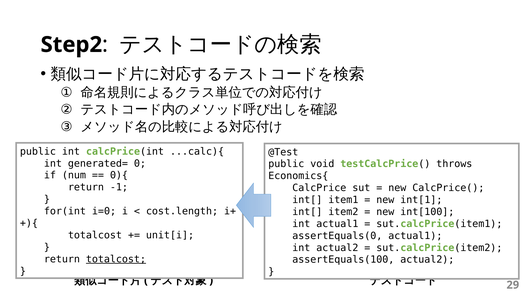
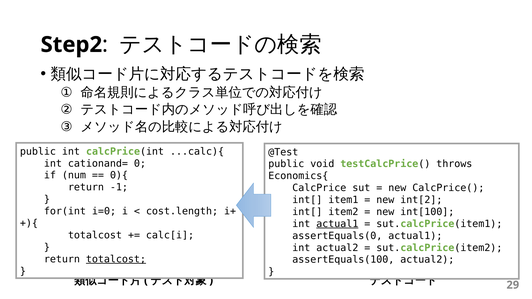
generated=: generated= -> cationand=
int[1: int[1 -> int[2
actual1 at (337, 224) underline: none -> present
unit[i: unit[i -> calc[i
